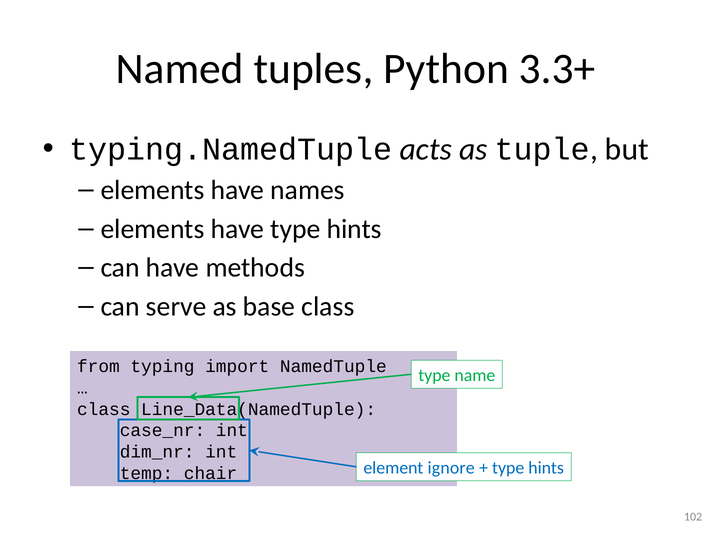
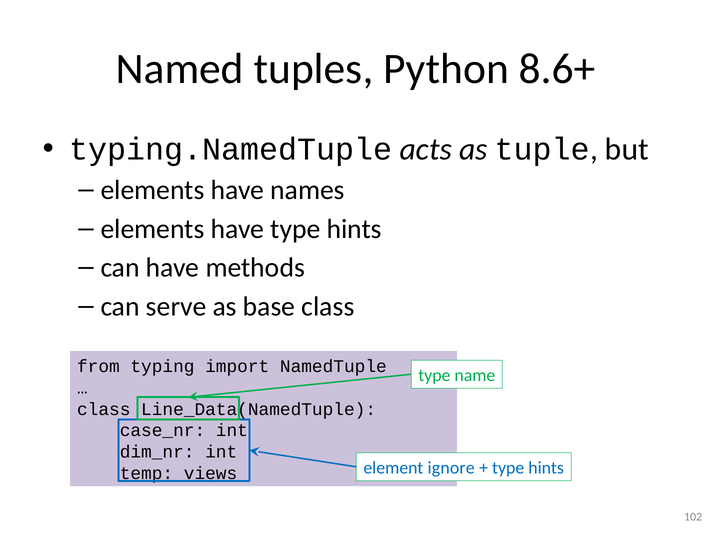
3.3+: 3.3+ -> 8.6+
chair: chair -> views
